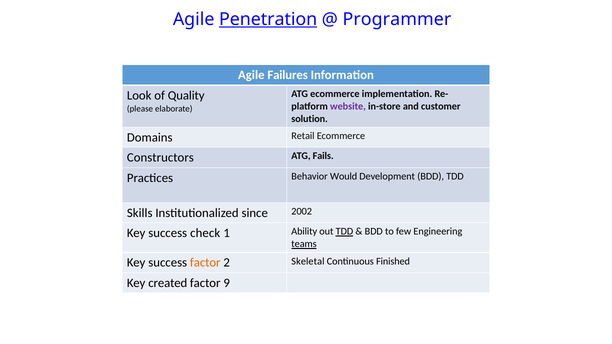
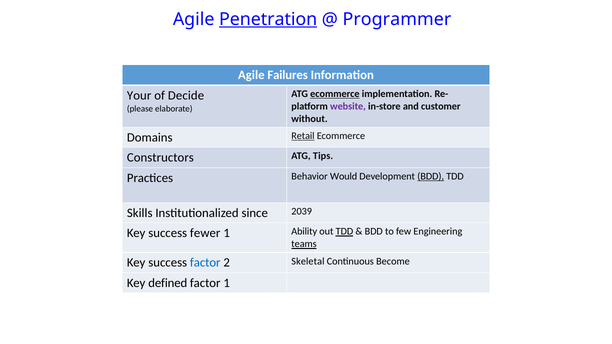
ecommerce at (335, 94) underline: none -> present
Look: Look -> Your
Quality: Quality -> Decide
solution: solution -> without
Retail underline: none -> present
Fails: Fails -> Tips
BDD at (431, 176) underline: none -> present
2002: 2002 -> 2039
check: check -> fewer
factor at (205, 263) colour: orange -> blue
Finished: Finished -> Become
created: created -> defined
factor 9: 9 -> 1
